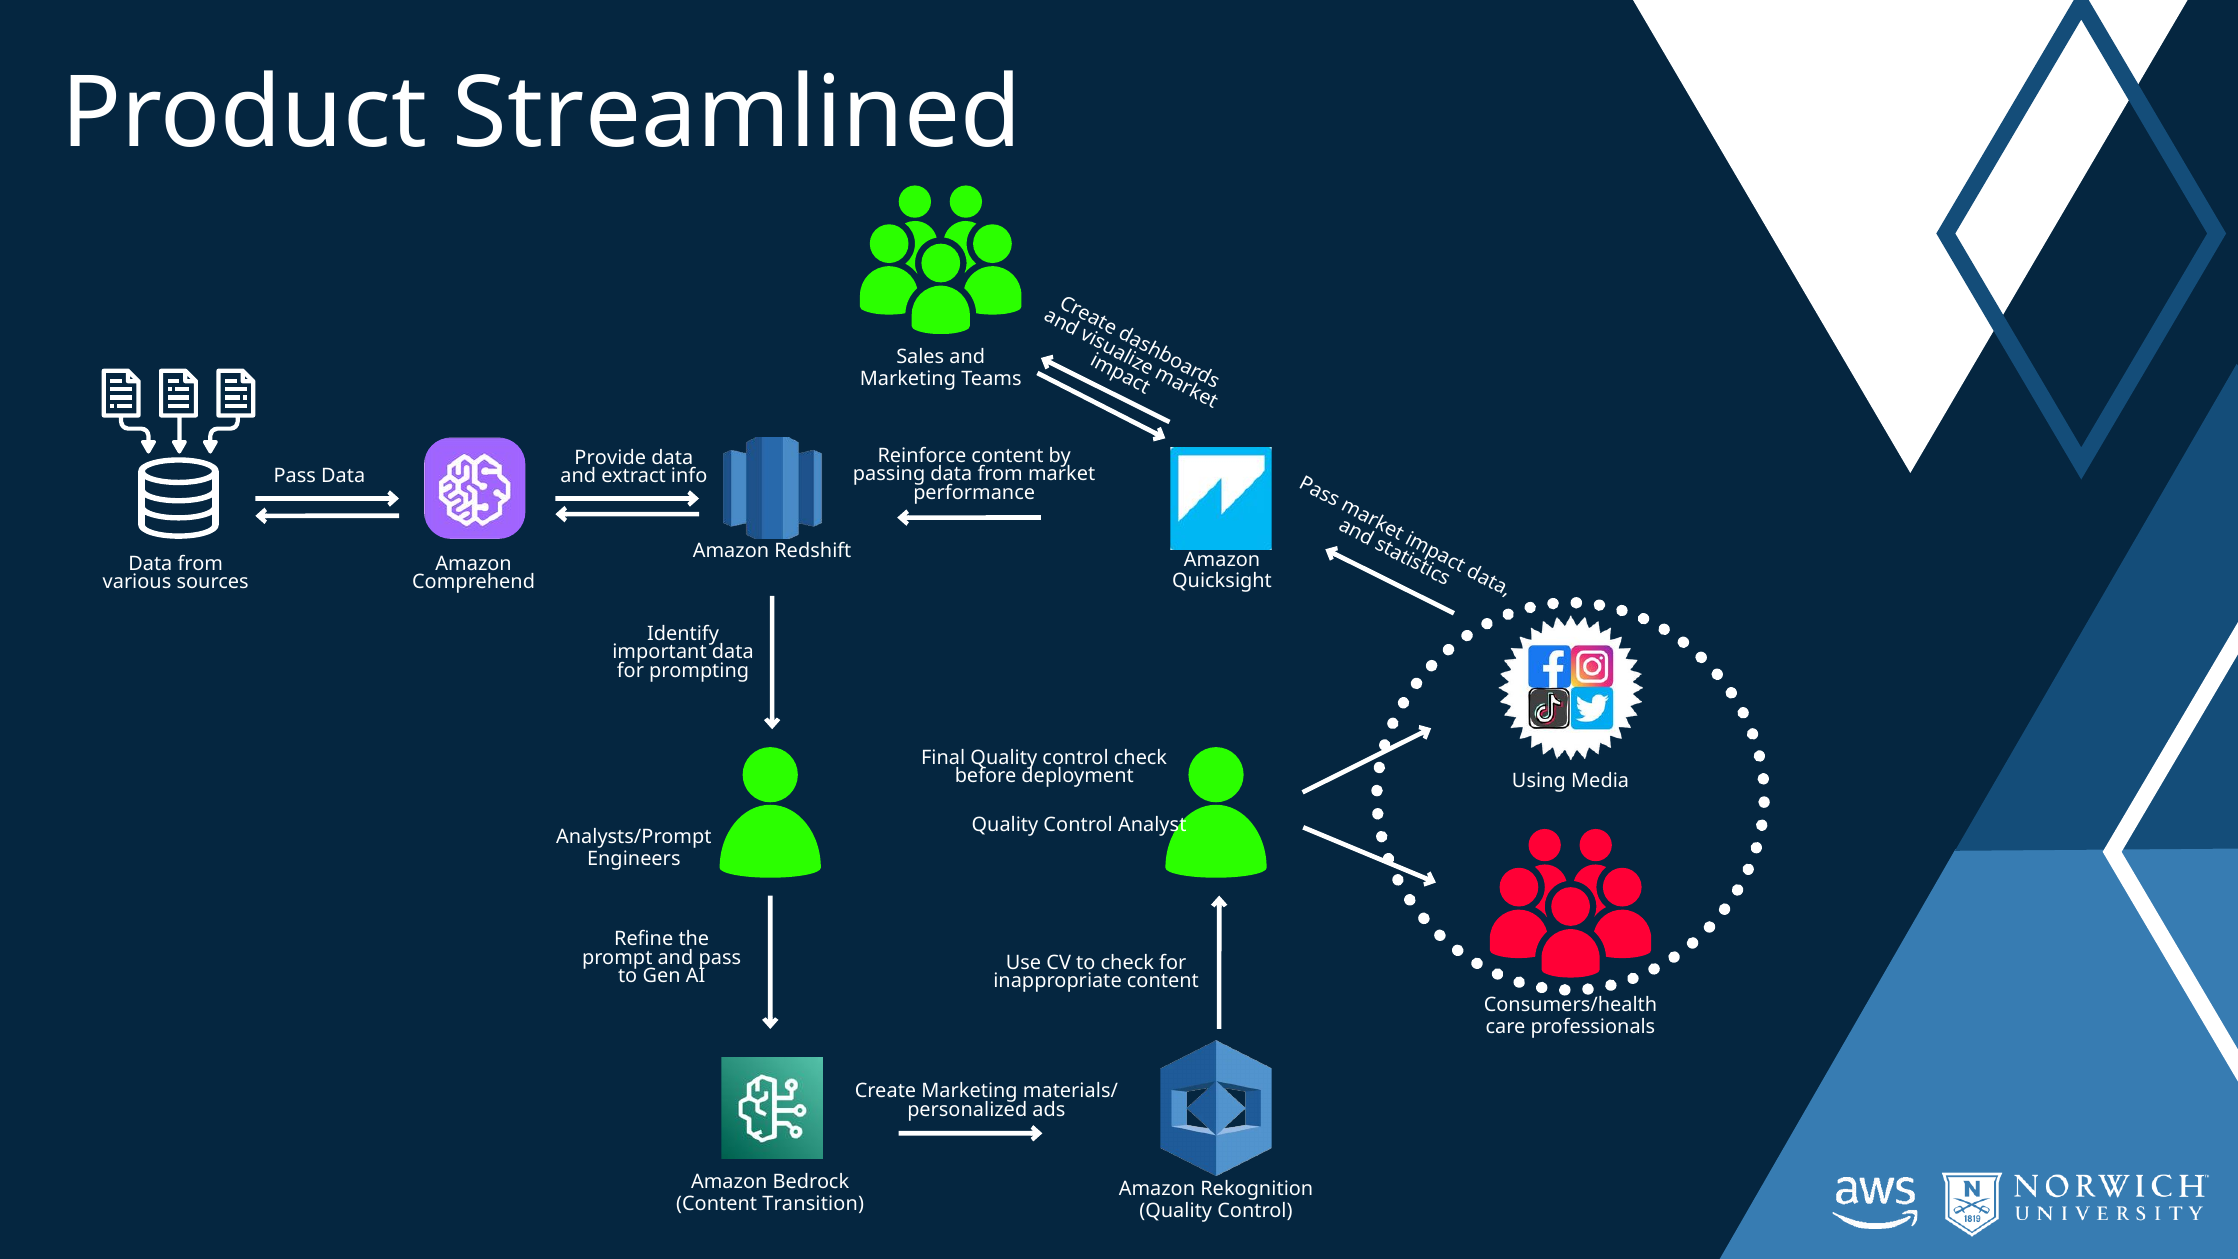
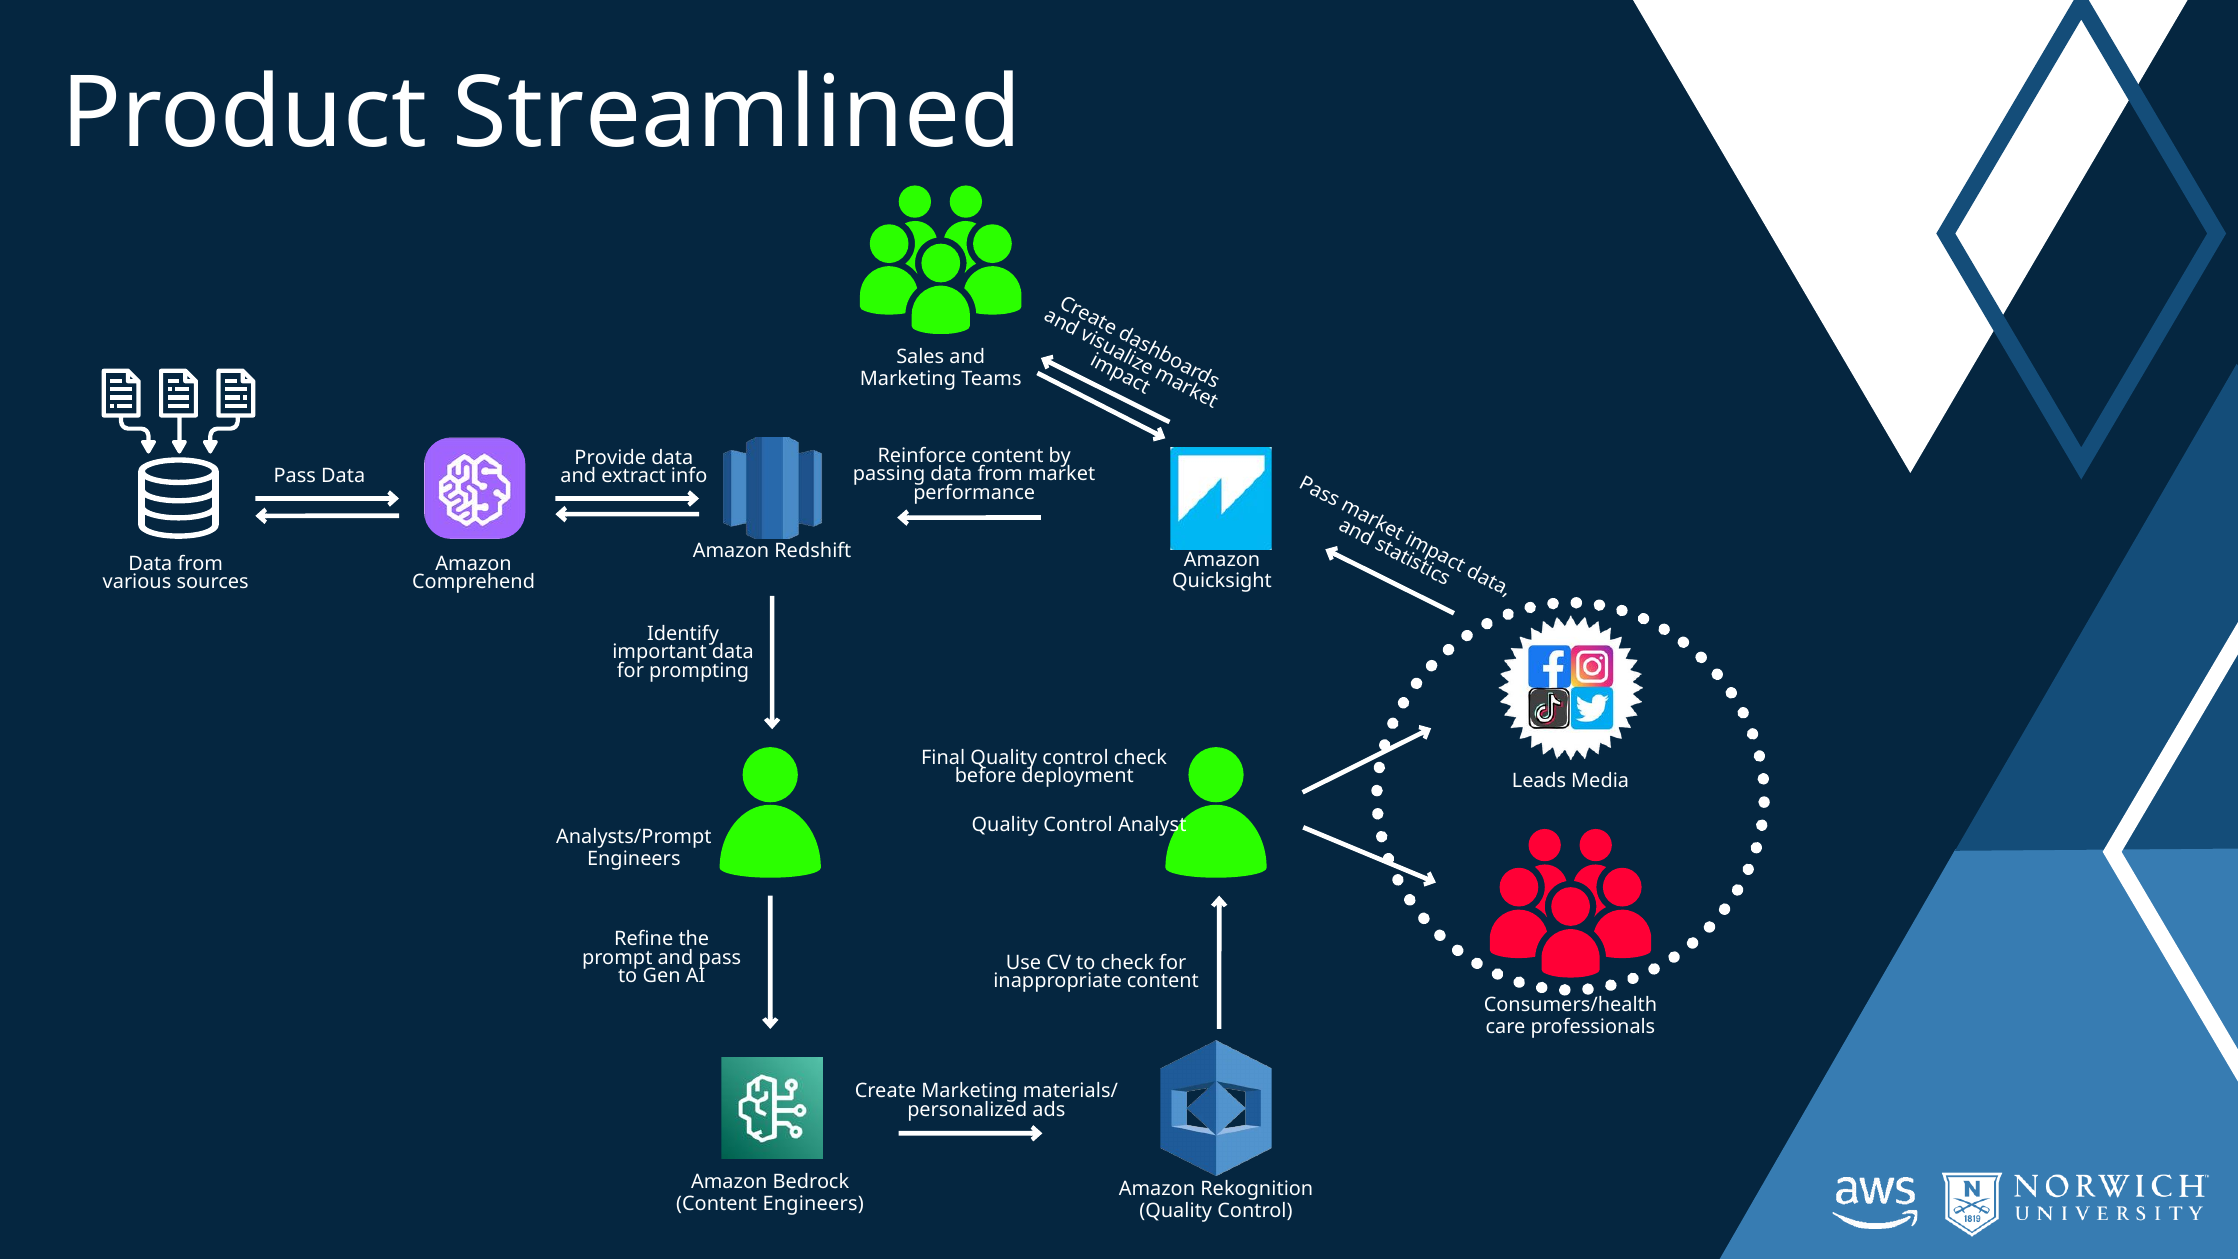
Using: Using -> Leads
Content Transition: Transition -> Engineers
